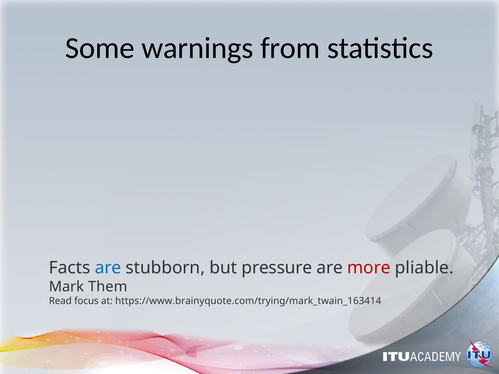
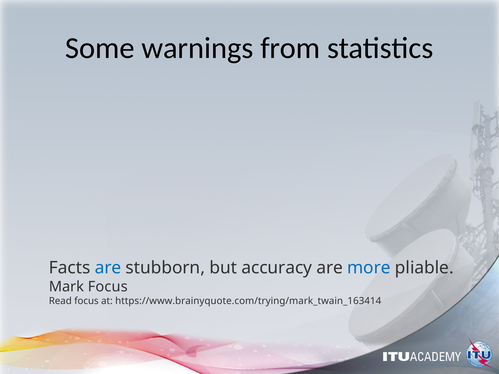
pressure: pressure -> accuracy
more colour: red -> blue
Mark Them: Them -> Focus
